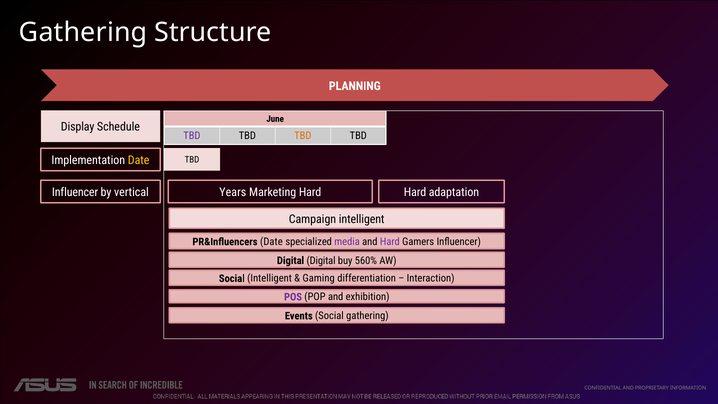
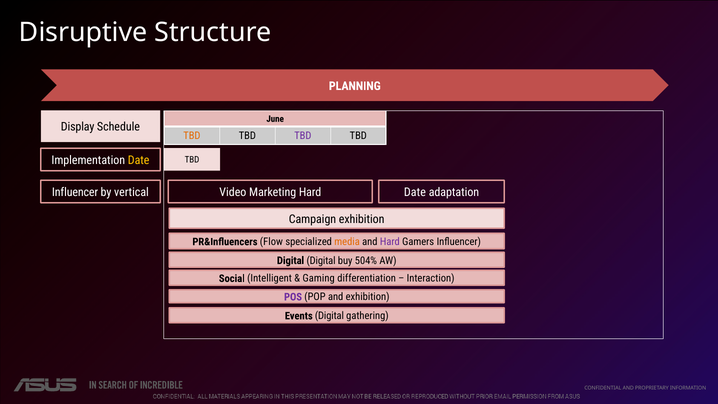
Gathering at (83, 33): Gathering -> Disruptive
TBD at (192, 136) colour: purple -> orange
TBD at (303, 136) colour: orange -> purple
Years: Years -> Video
vertical Hard: Hard -> Date
Campaign intelligent: intelligent -> exhibition
PR&Influencers Date: Date -> Flow
media colour: purple -> orange
560%: 560% -> 504%
Events Social: Social -> Digital
